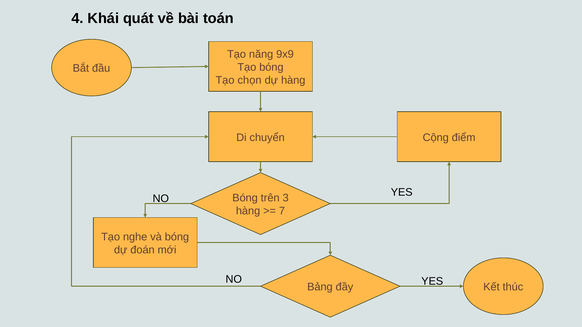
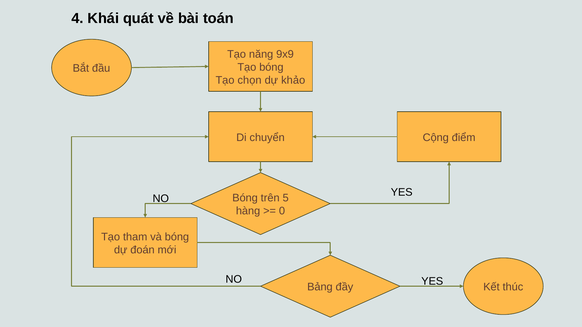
dự hàng: hàng -> khảo
3: 3 -> 5
7: 7 -> 0
nghe: nghe -> tham
